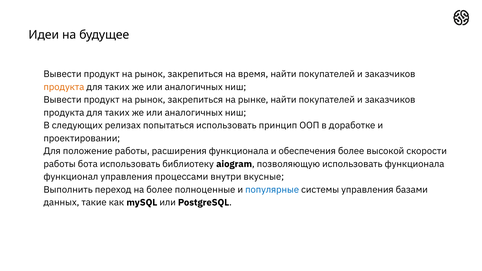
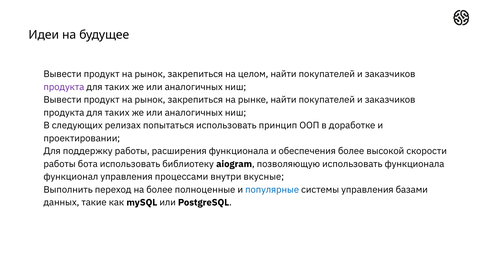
время: время -> целом
продукта at (64, 87) colour: orange -> purple
положение: положение -> поддержку
